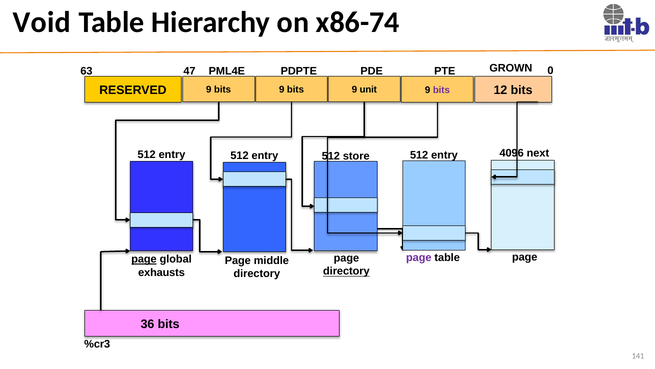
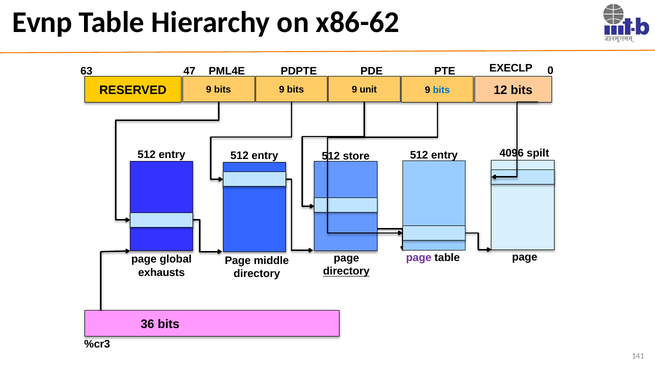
Void: Void -> Evnp
x86-74: x86-74 -> x86-62
GROWN: GROWN -> EXECLP
bits at (441, 90) colour: purple -> blue
next: next -> spilt
page at (144, 259) underline: present -> none
